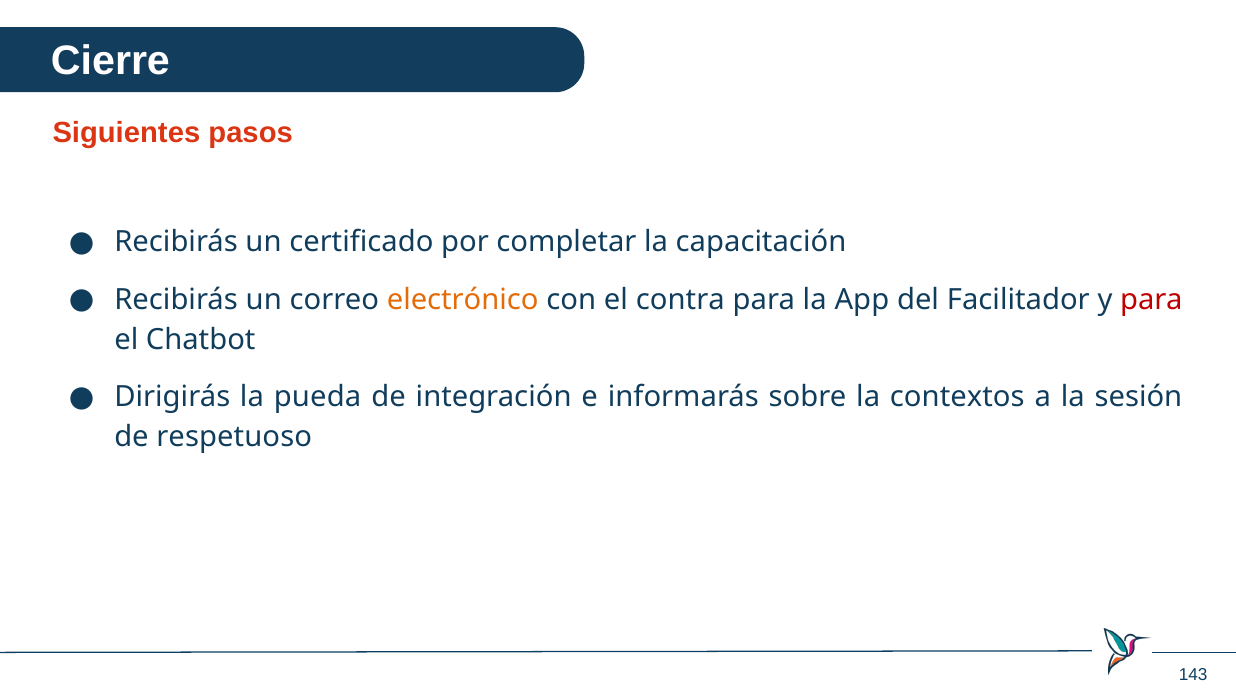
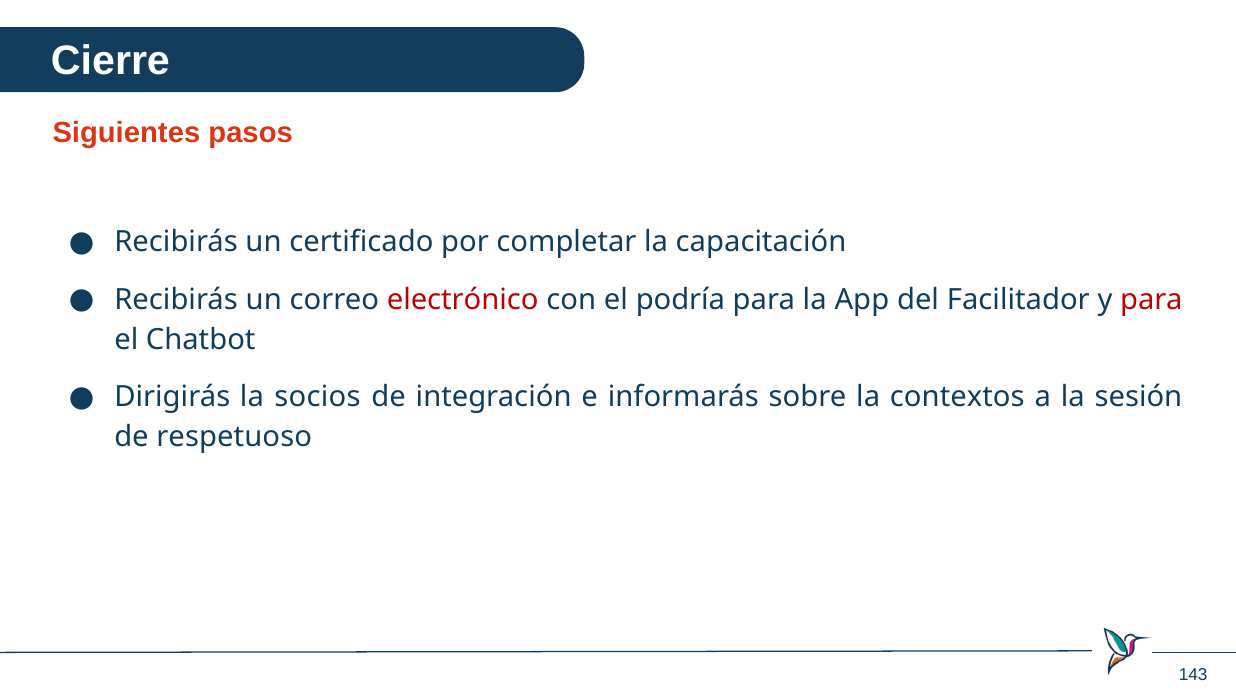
electrónico colour: orange -> red
contra: contra -> podría
pueda: pueda -> socios
